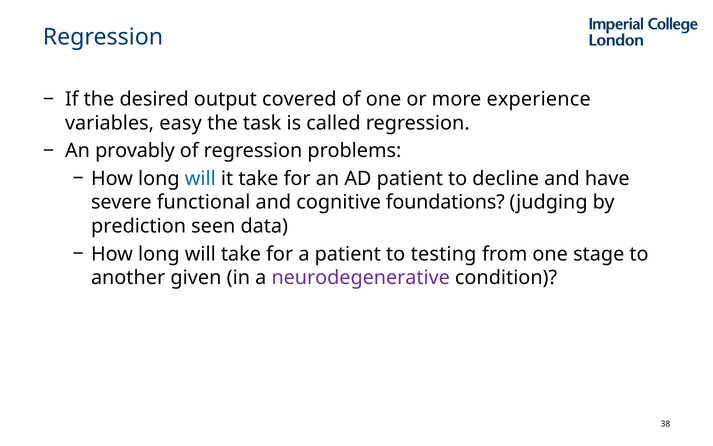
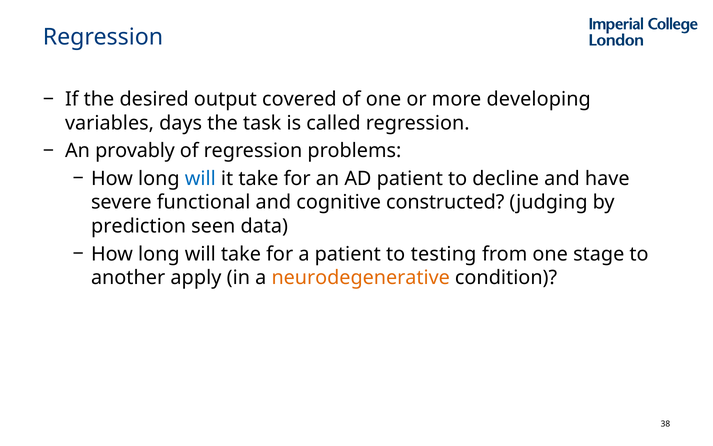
experience: experience -> developing
easy: easy -> days
foundations: foundations -> constructed
given: given -> apply
neurodegenerative colour: purple -> orange
